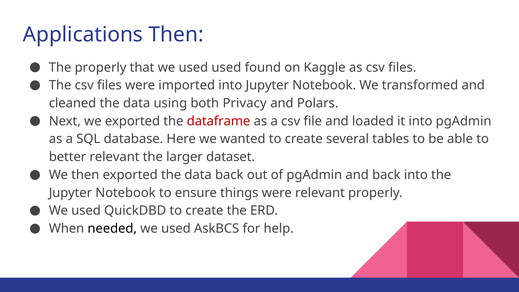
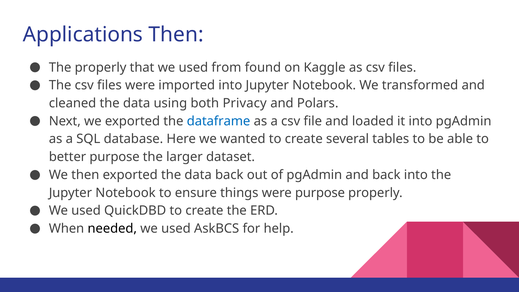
used used: used -> from
dataframe colour: red -> blue
better relevant: relevant -> purpose
were relevant: relevant -> purpose
